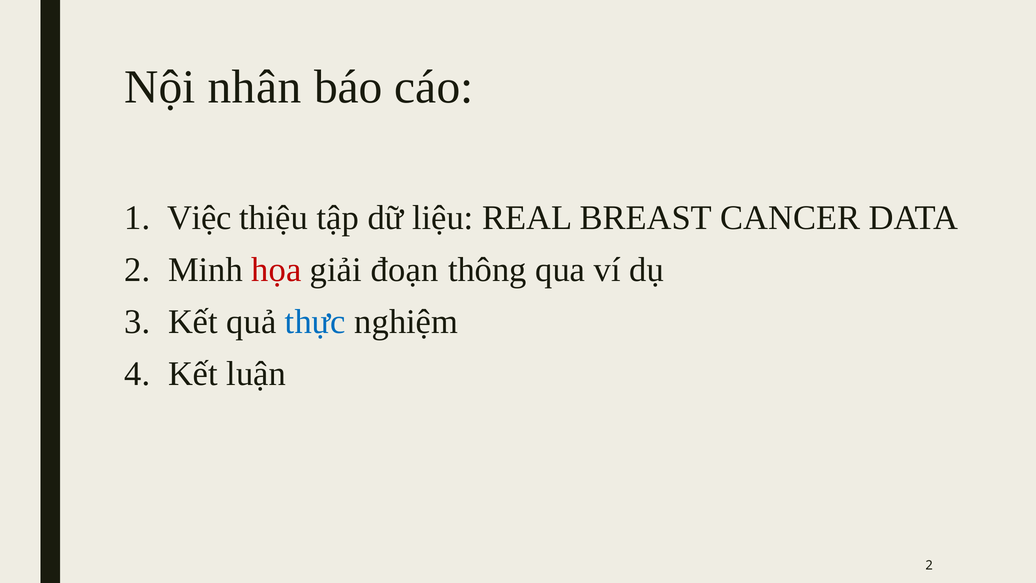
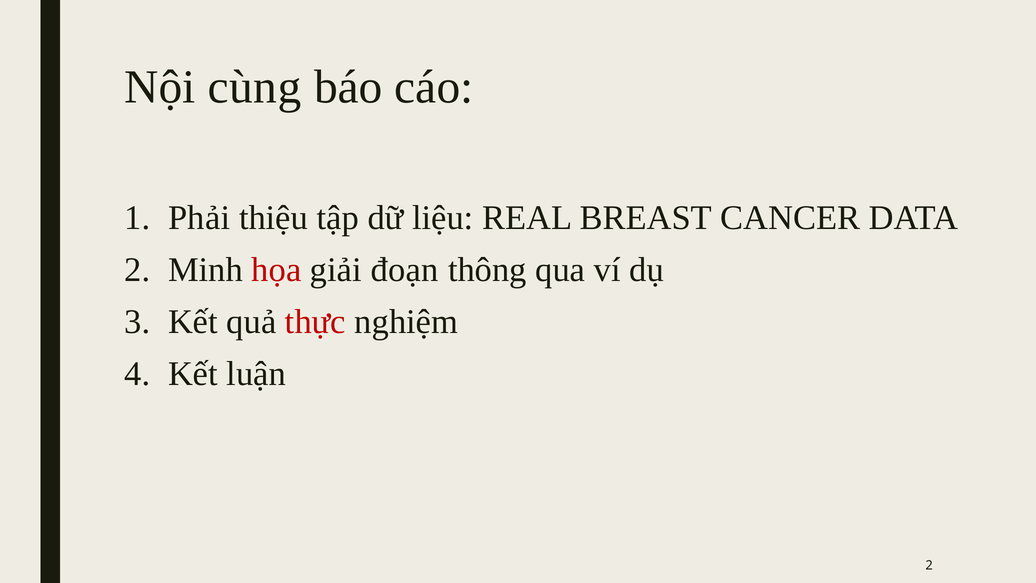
nhân: nhân -> cùng
Việc: Việc -> Phải
thực colour: blue -> red
